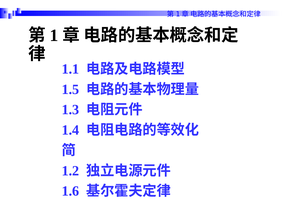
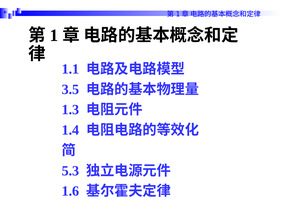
1.5: 1.5 -> 3.5
1.2: 1.2 -> 5.3
